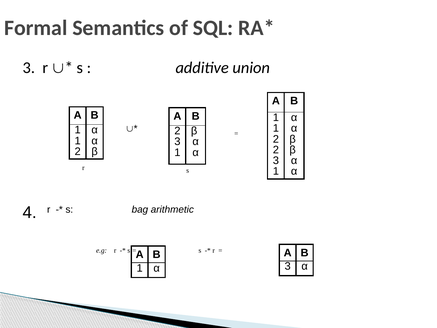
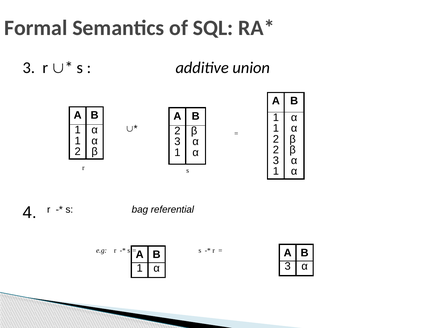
arithmetic: arithmetic -> referential
